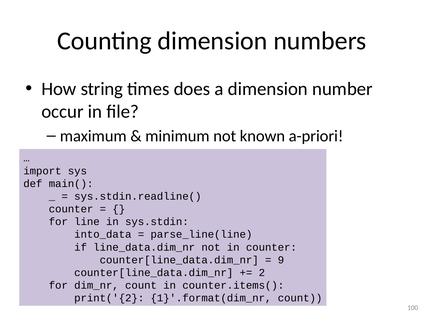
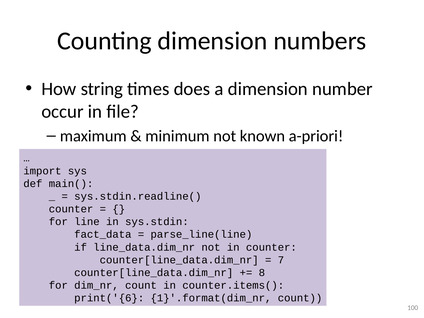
into_data: into_data -> fact_data
9: 9 -> 7
2: 2 -> 8
print('{2: print('{2 -> print('{6
